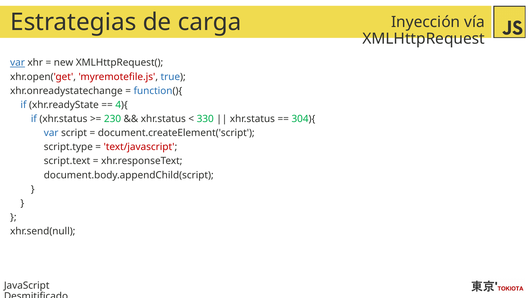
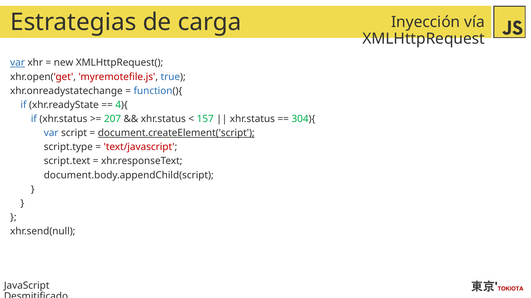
230: 230 -> 207
330: 330 -> 157
document.createElement('script underline: none -> present
